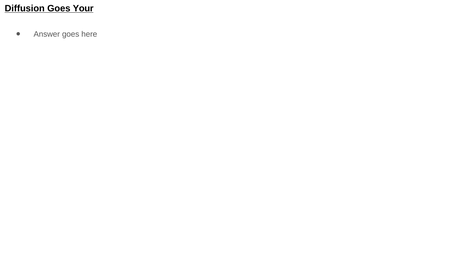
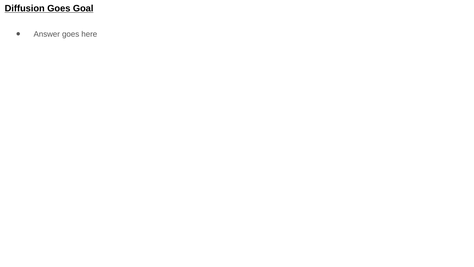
Your: Your -> Goal
